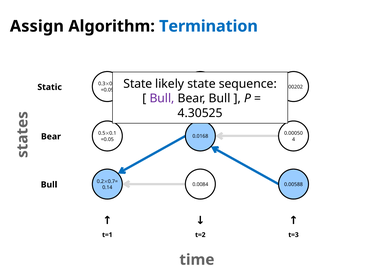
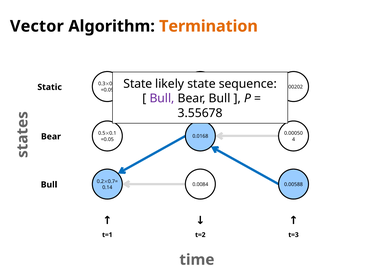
Assign: Assign -> Vector
Termination colour: blue -> orange
4.30525: 4.30525 -> 3.55678
